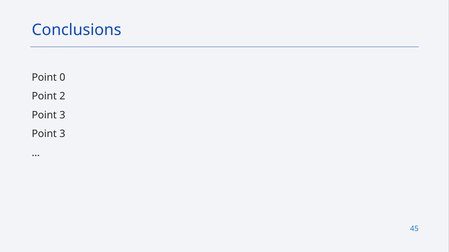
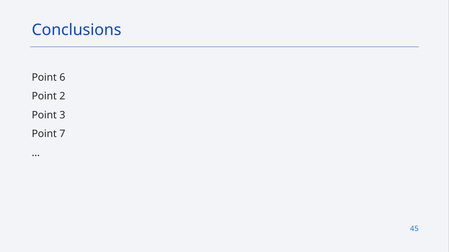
0: 0 -> 6
3 at (62, 134): 3 -> 7
